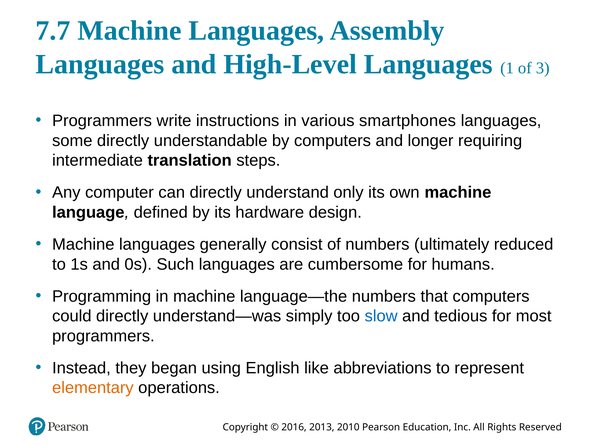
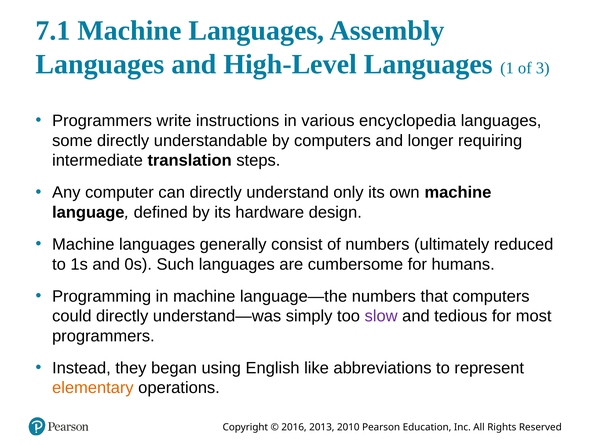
7.7: 7.7 -> 7.1
smartphones: smartphones -> encyclopedia
slow colour: blue -> purple
